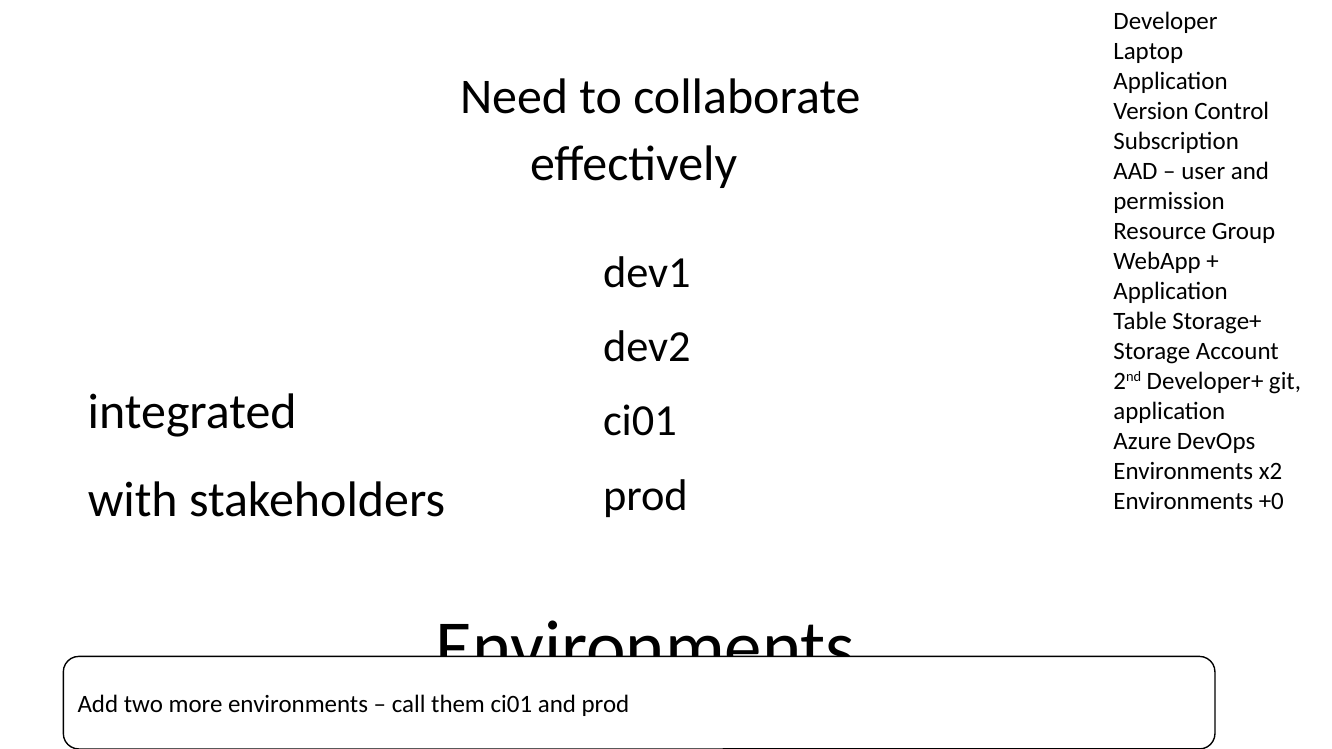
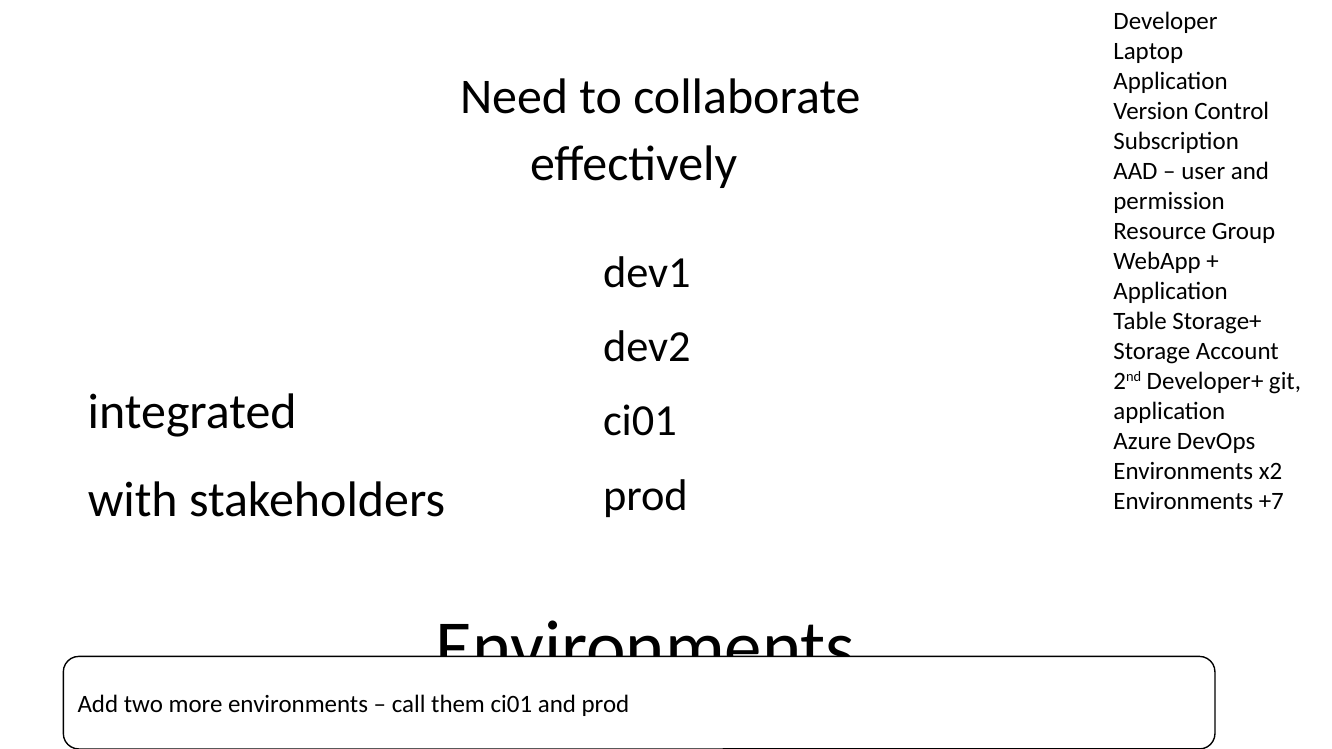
+0: +0 -> +7
